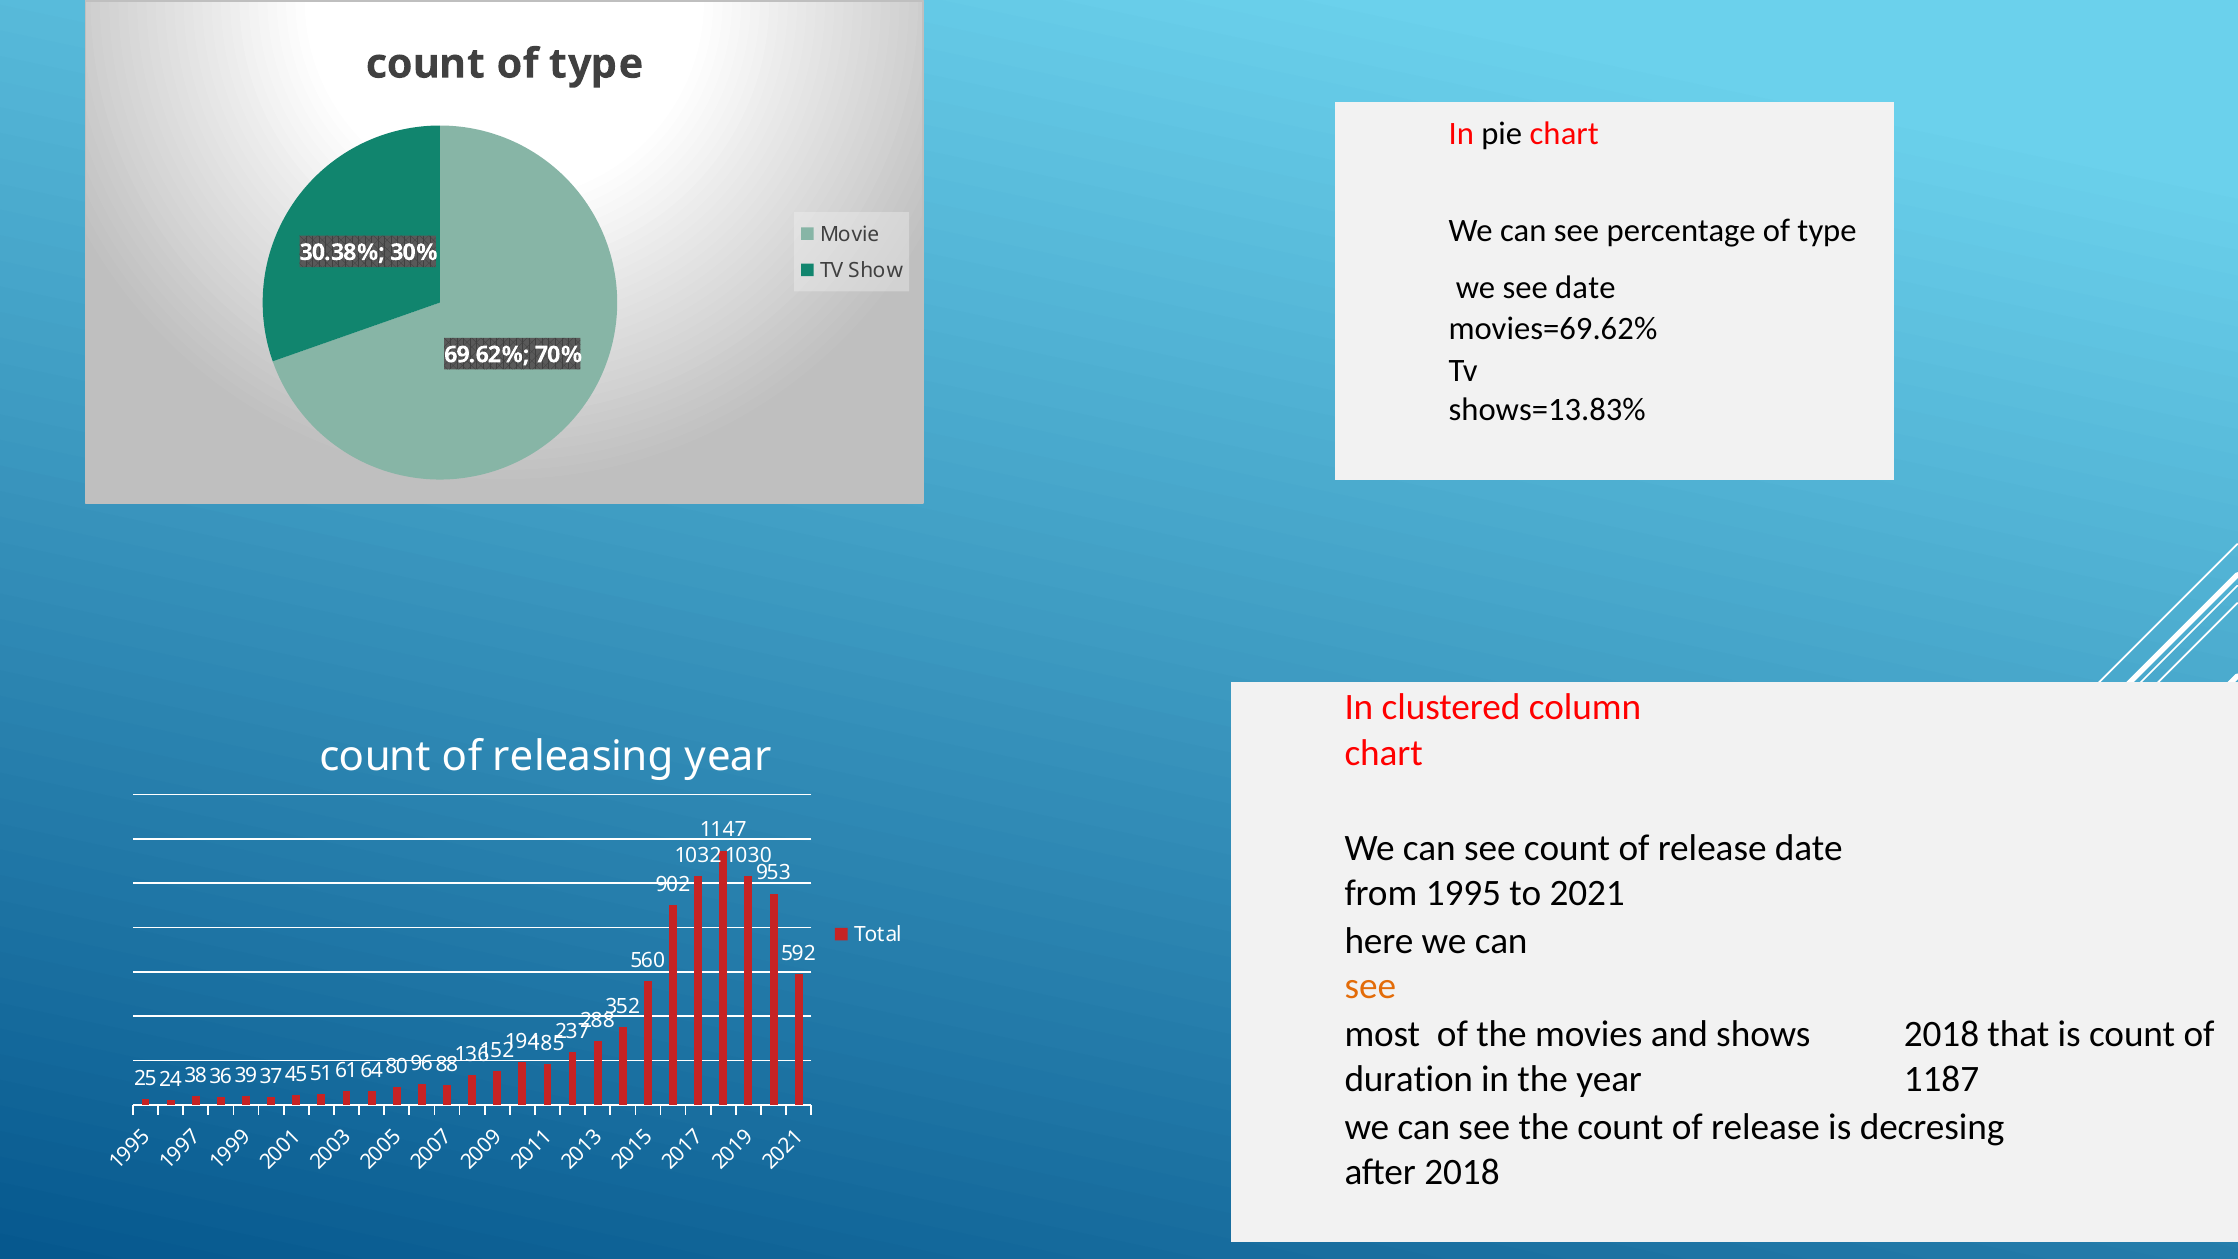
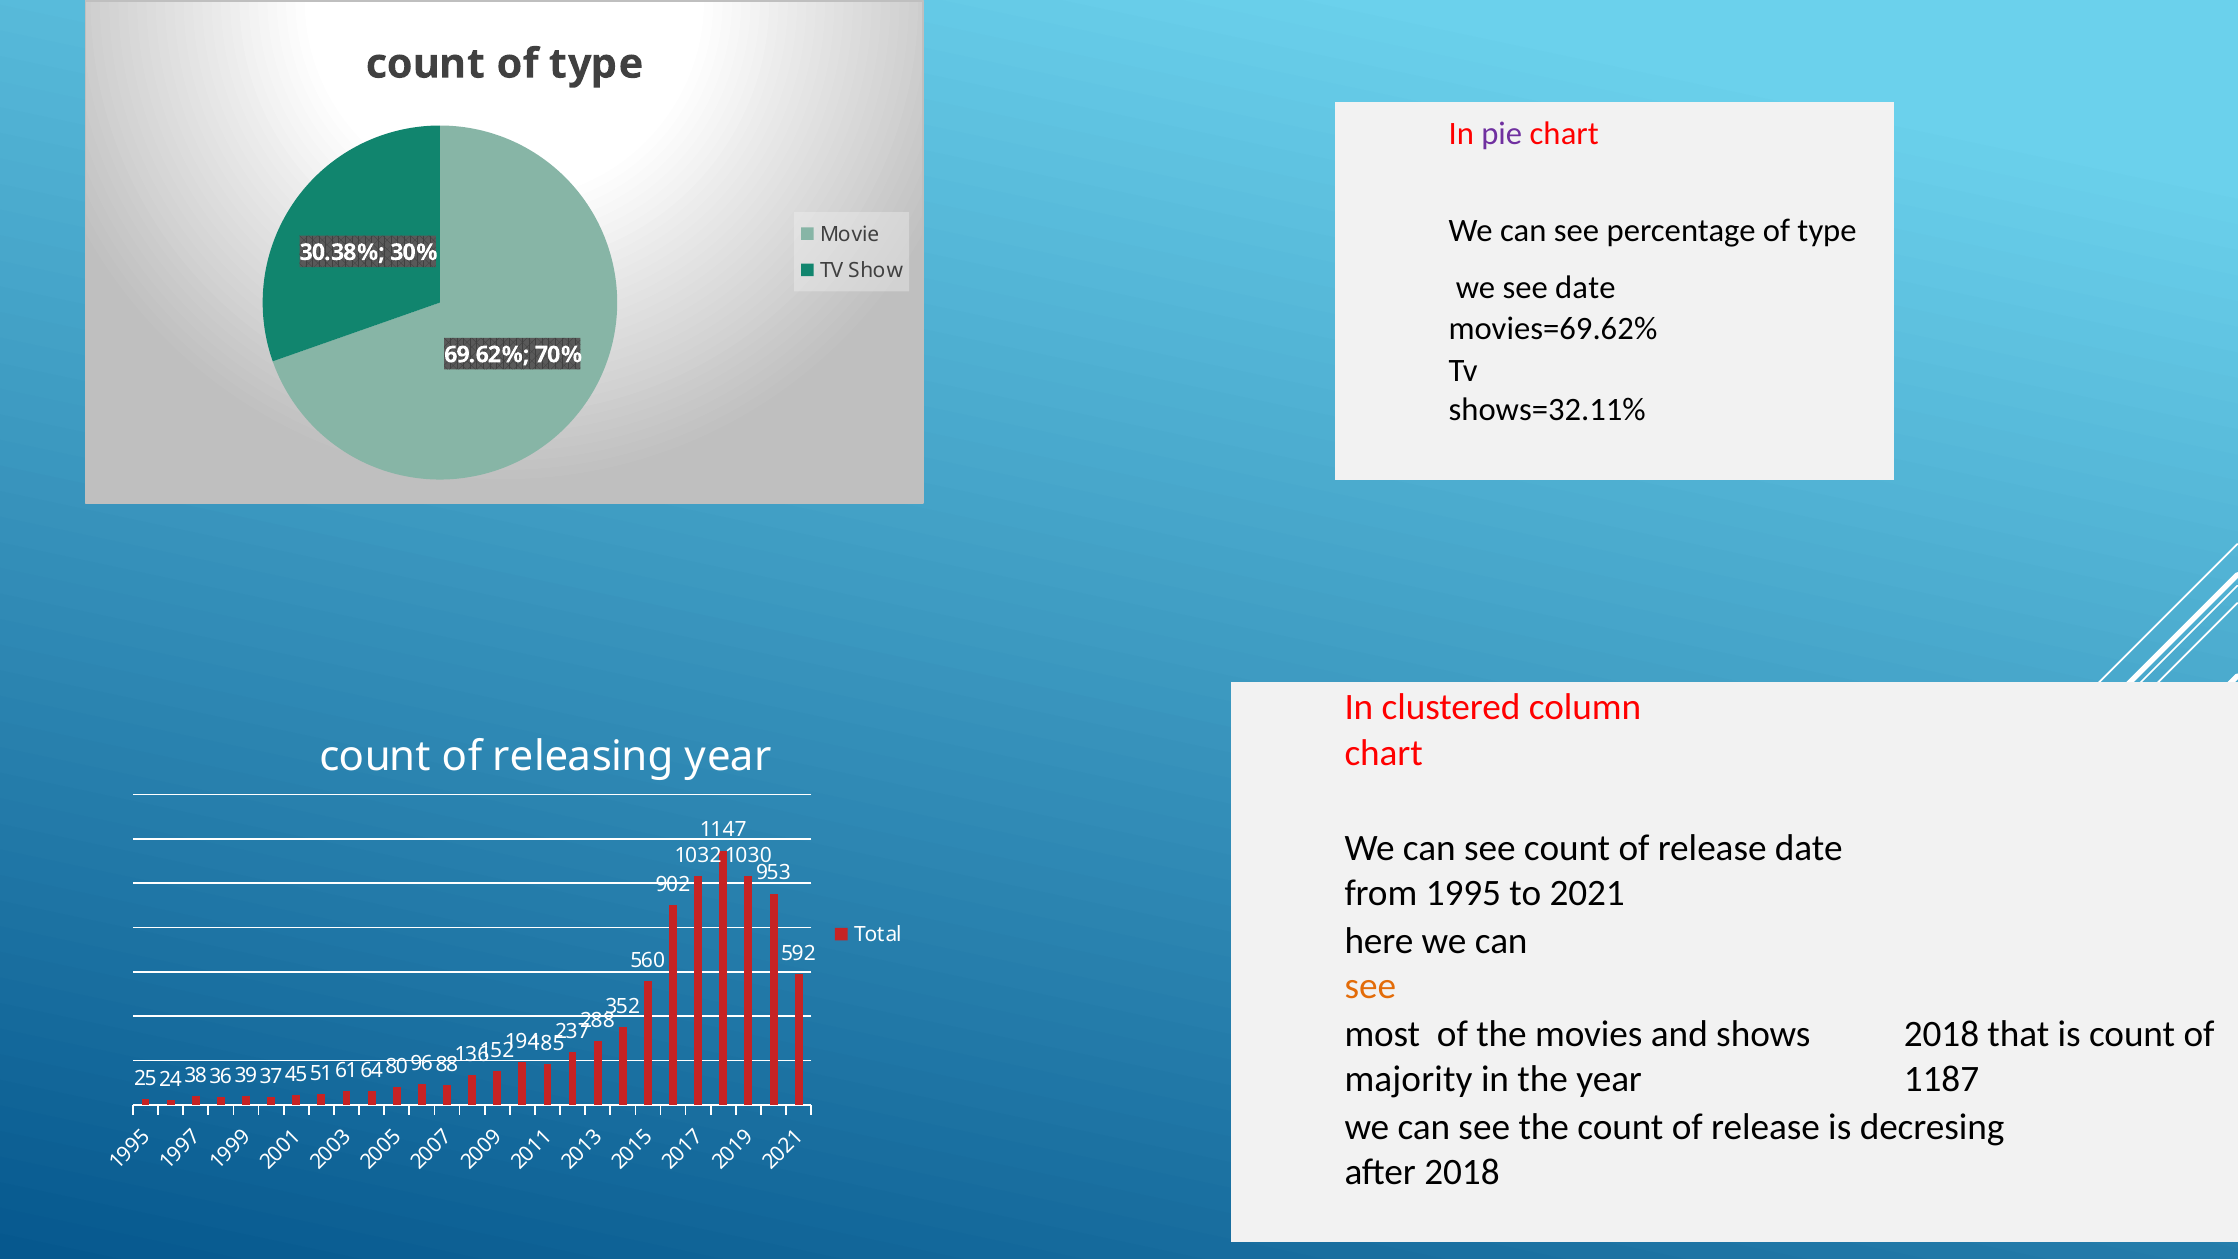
pie colour: black -> purple
shows=13.83%: shows=13.83% -> shows=32.11%
duration: duration -> majority
